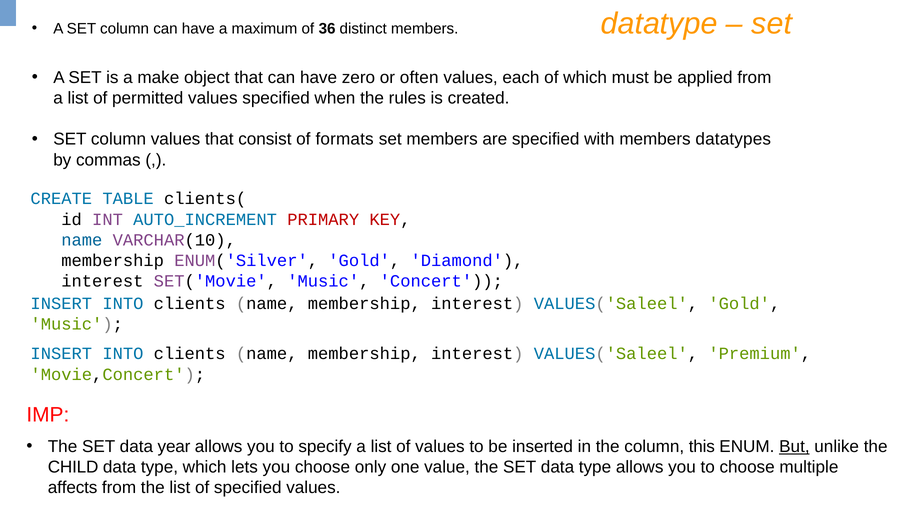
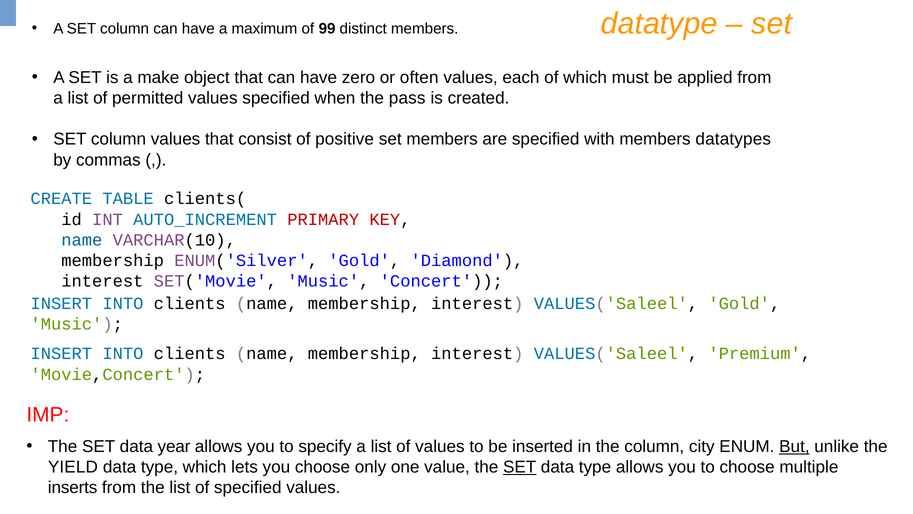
36: 36 -> 99
rules: rules -> pass
formats: formats -> positive
this: this -> city
CHILD: CHILD -> YIELD
SET at (520, 467) underline: none -> present
affects: affects -> inserts
